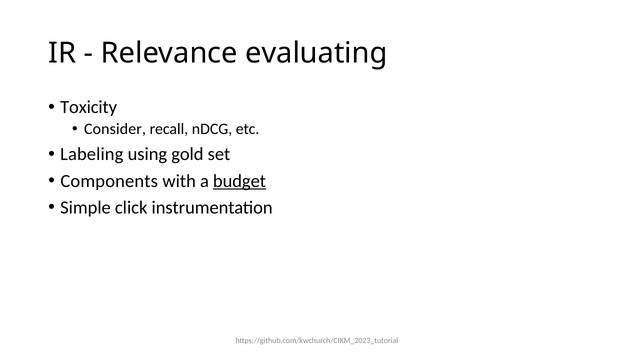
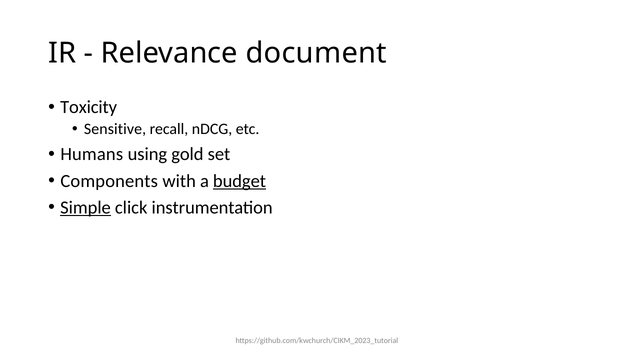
evaluating: evaluating -> document
Consider: Consider -> Sensitive
Labeling: Labeling -> Humans
Simple underline: none -> present
